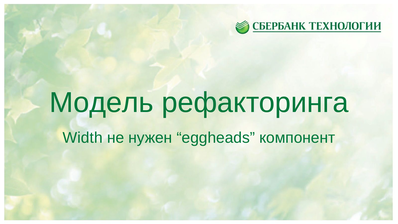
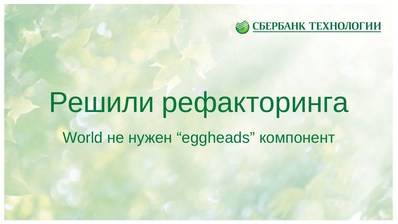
Модель: Модель -> Решили
Width: Width -> World
